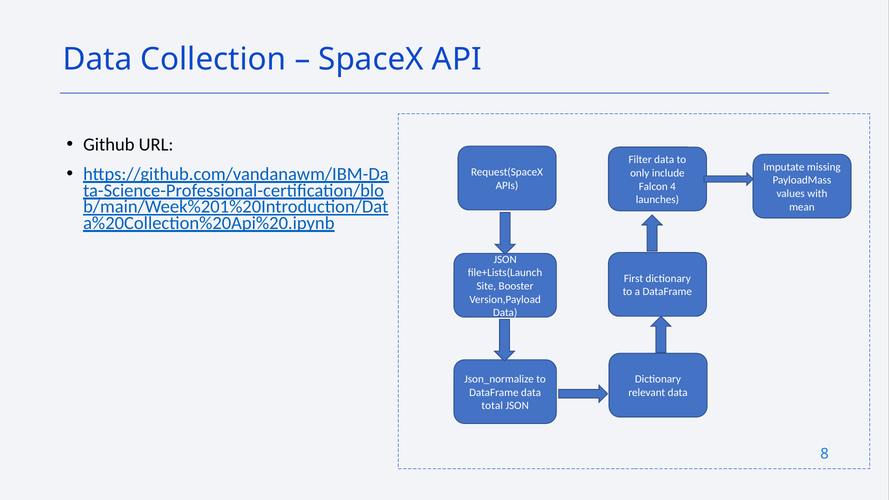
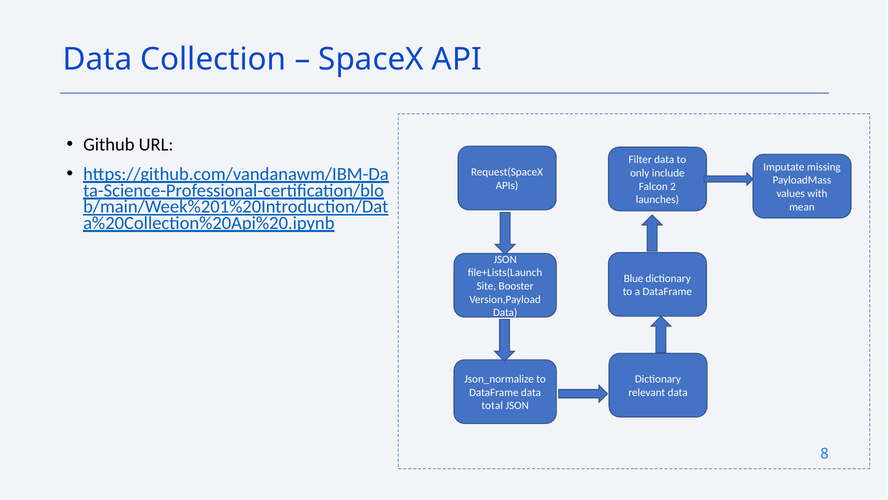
4: 4 -> 2
First: First -> Blue
